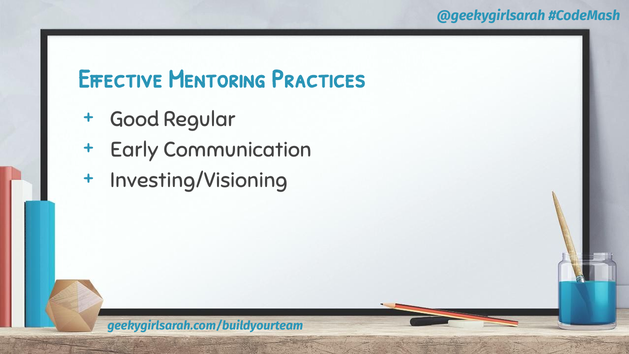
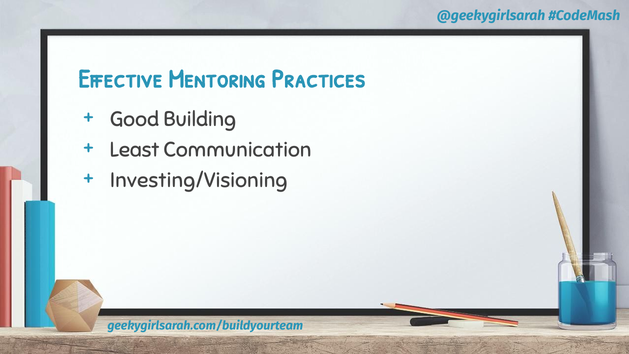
Regular: Regular -> Building
Early: Early -> Least
